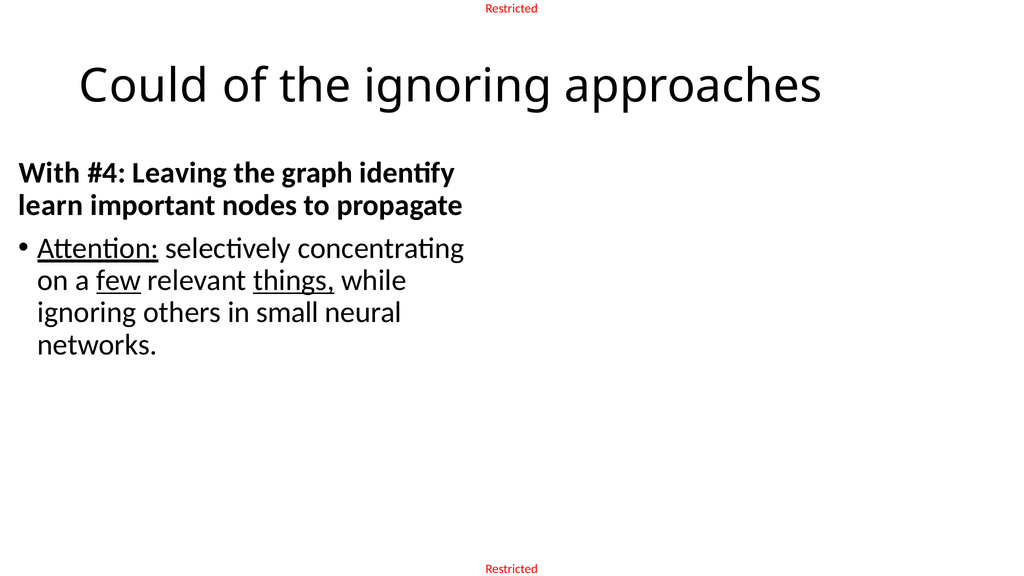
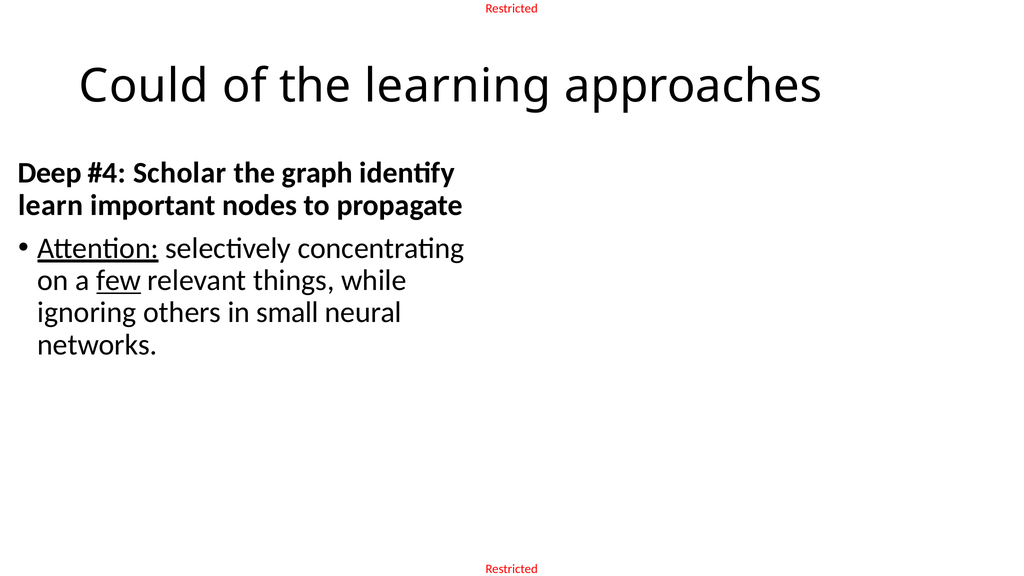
the ignoring: ignoring -> learning
With: With -> Deep
Leaving: Leaving -> Scholar
things underline: present -> none
